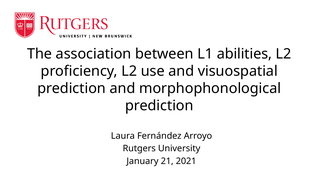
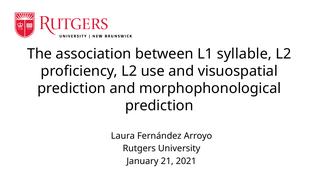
abilities: abilities -> syllable
